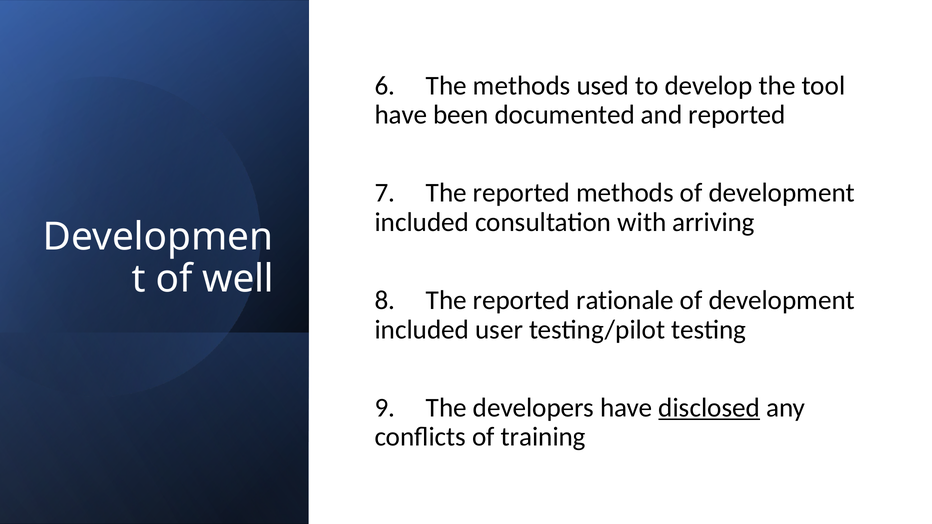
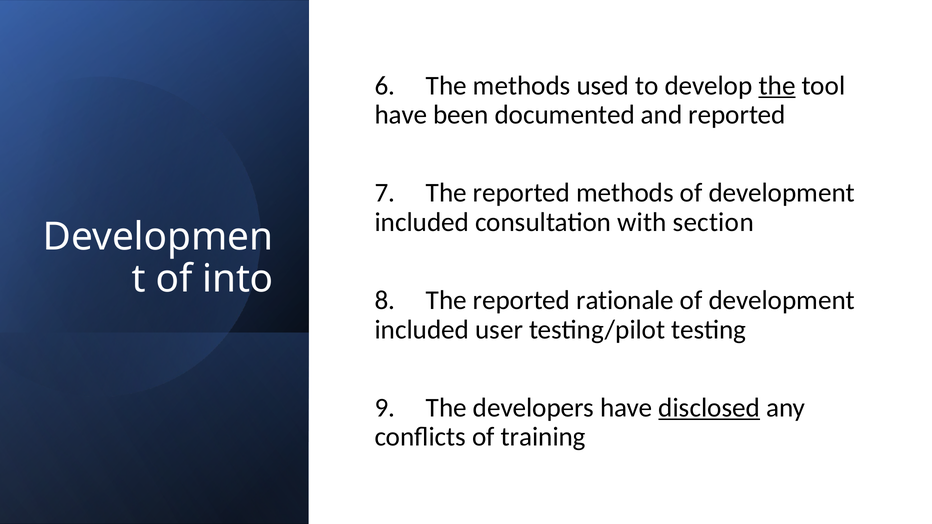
the at (777, 86) underline: none -> present
arriving: arriving -> section
well: well -> into
